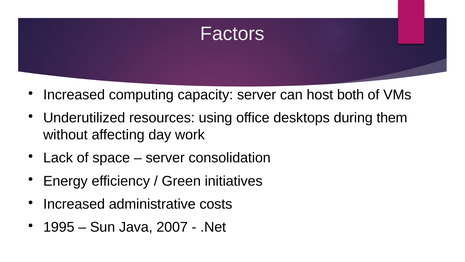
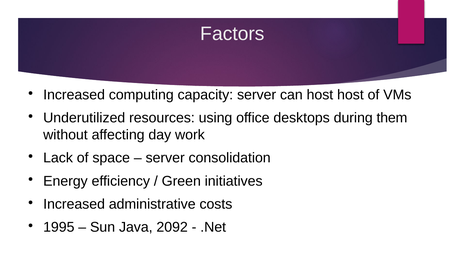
host both: both -> host
2007: 2007 -> 2092
